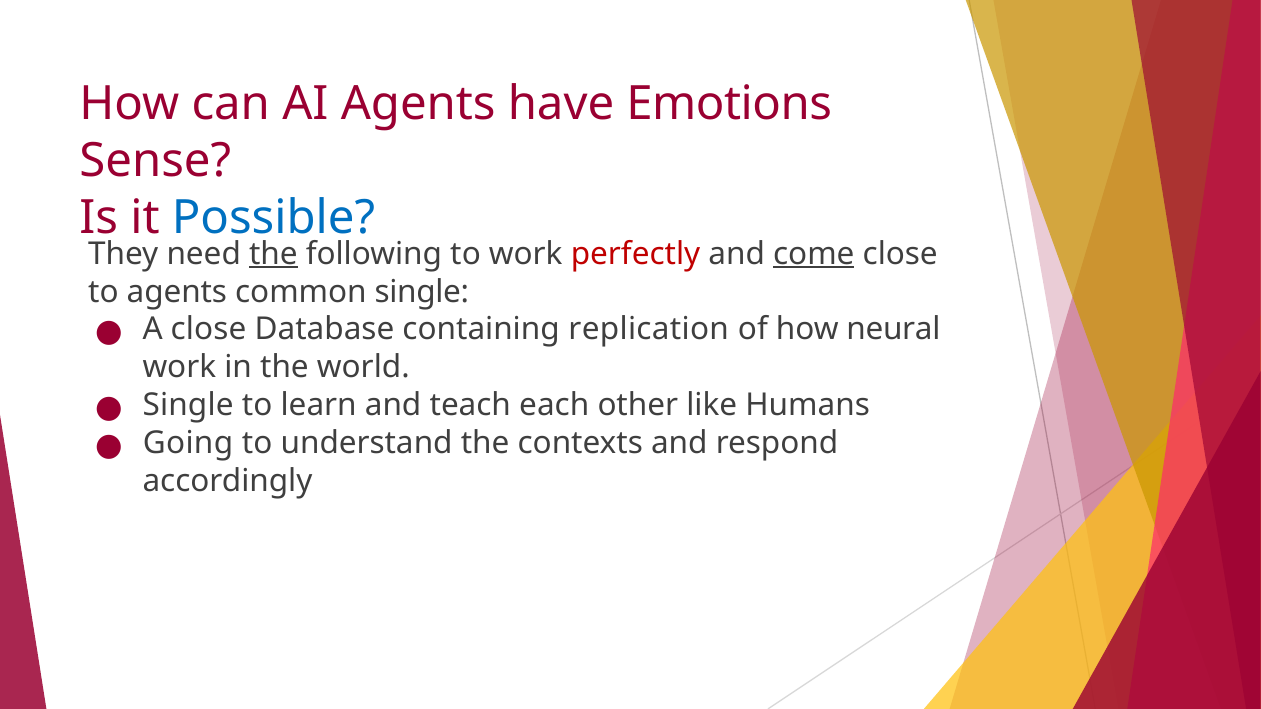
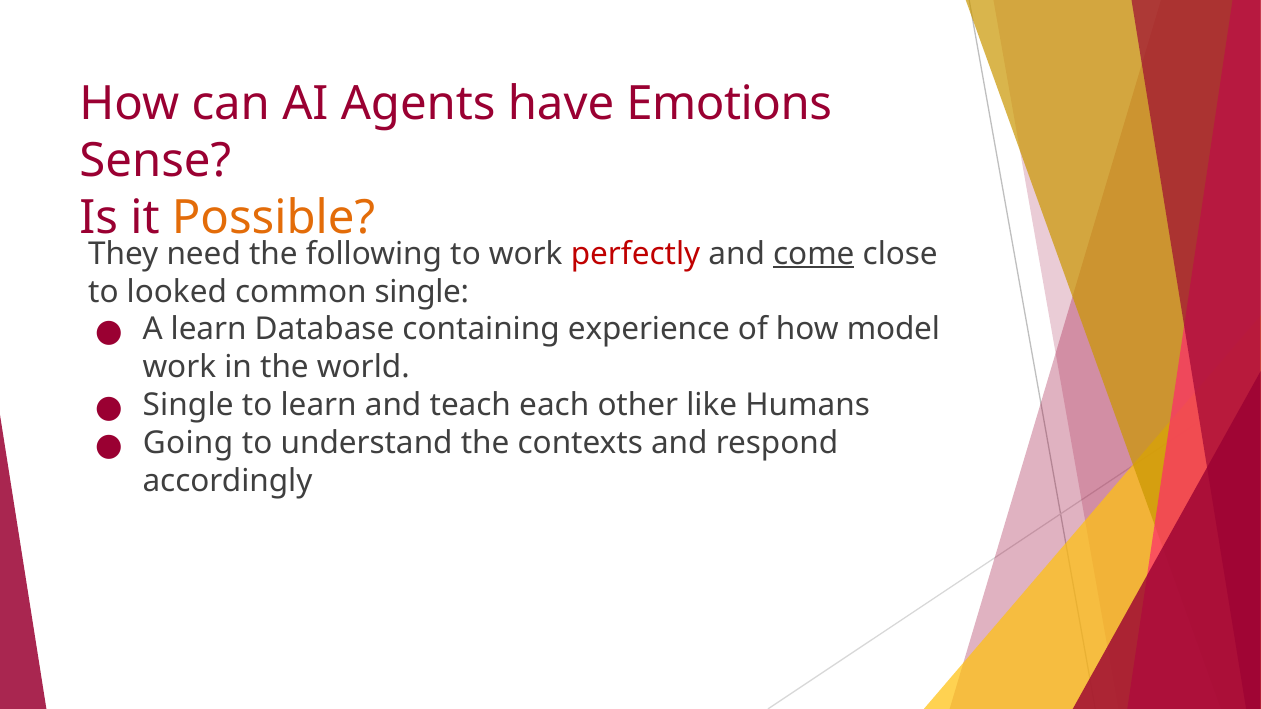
Possible colour: blue -> orange
the at (273, 254) underline: present -> none
to agents: agents -> looked
A close: close -> learn
replication: replication -> experience
neural: neural -> model
